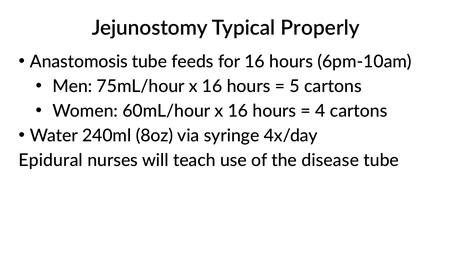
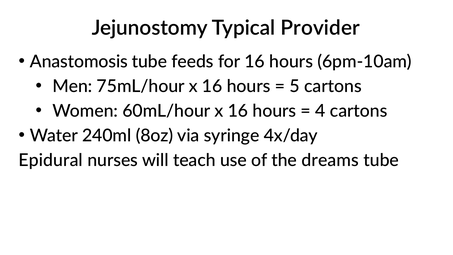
Properly: Properly -> Provider
disease: disease -> dreams
